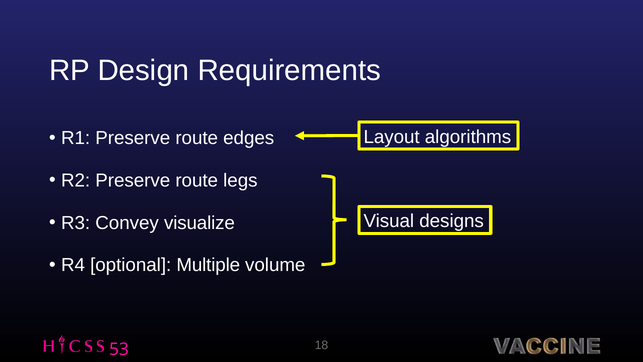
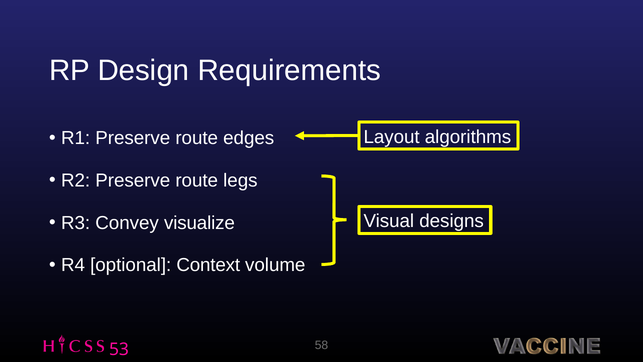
Multiple: Multiple -> Context
18: 18 -> 58
